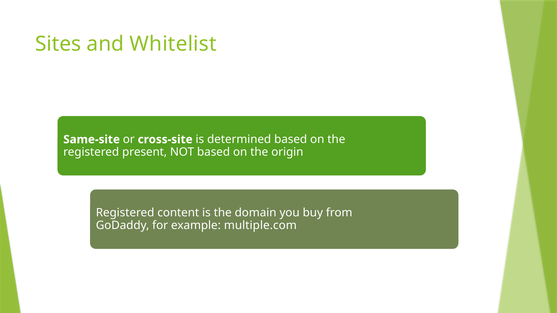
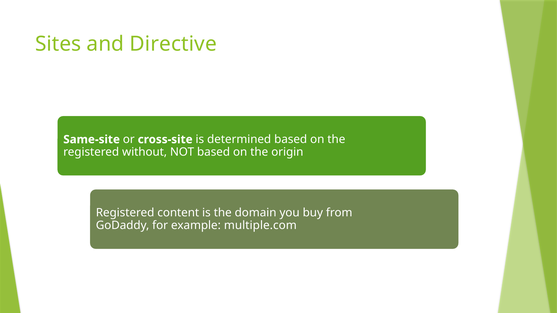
Whitelist: Whitelist -> Directive
present: present -> without
